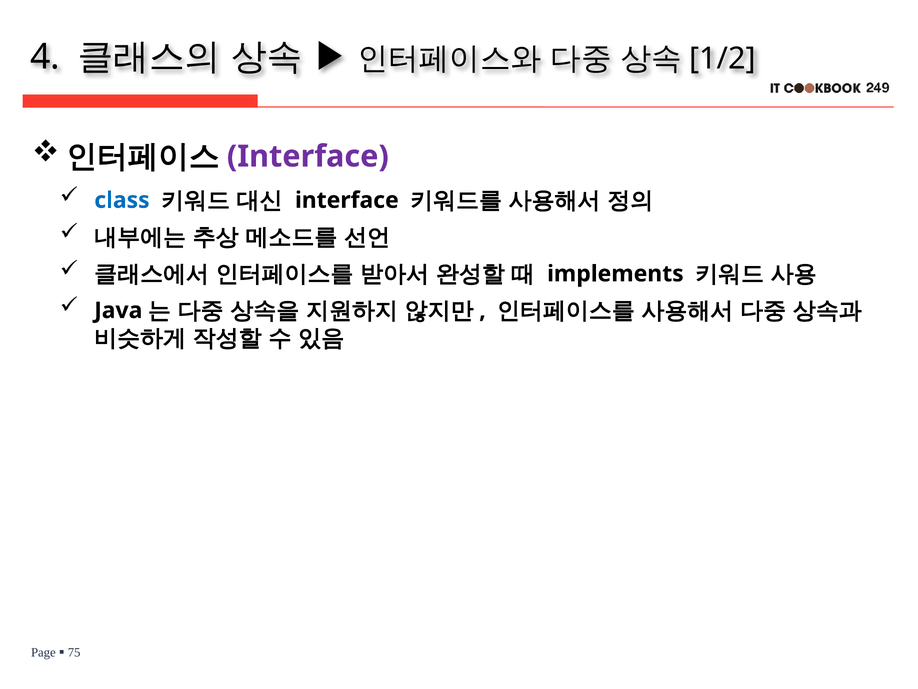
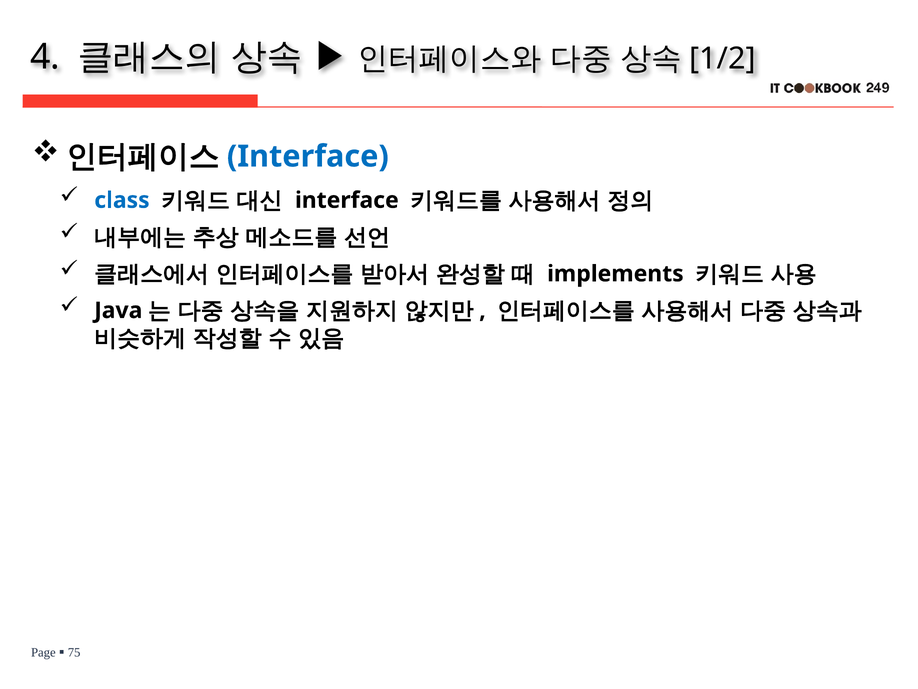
Interface at (308, 156) colour: purple -> blue
